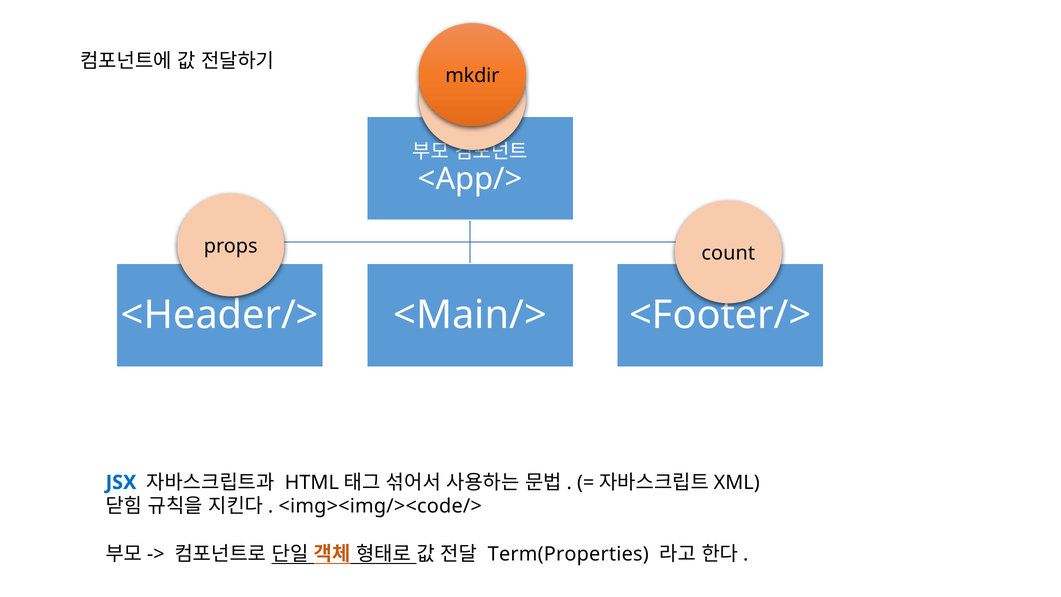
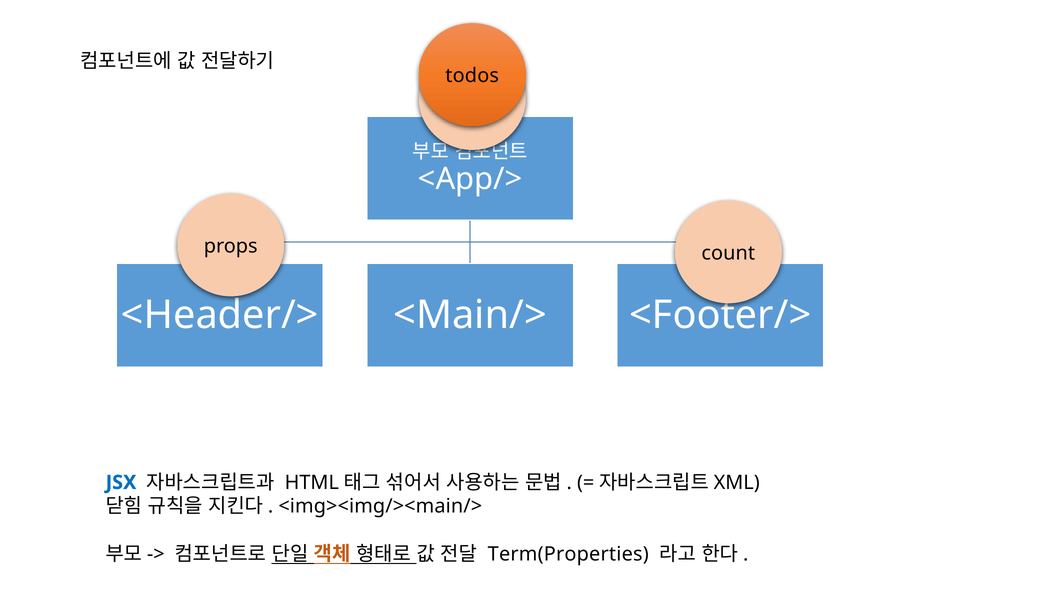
mkdir: mkdir -> todos
<img><img/><code/>: <img><img/><code/> -> <img><img/><main/>
